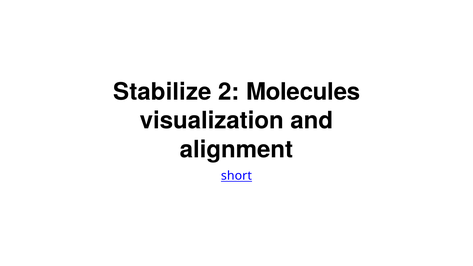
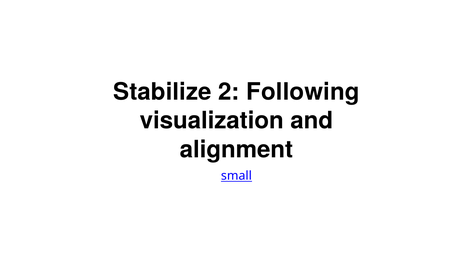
Molecules: Molecules -> Following
short: short -> small
